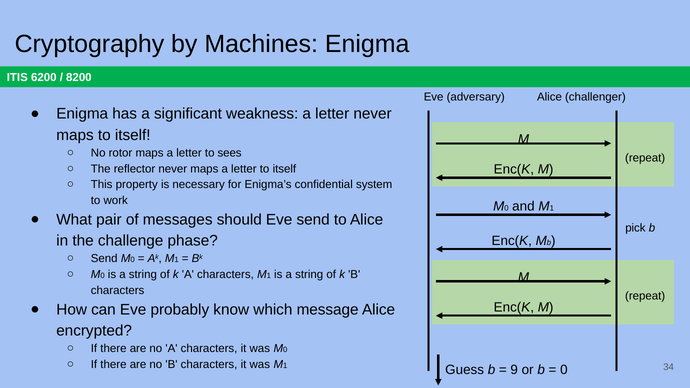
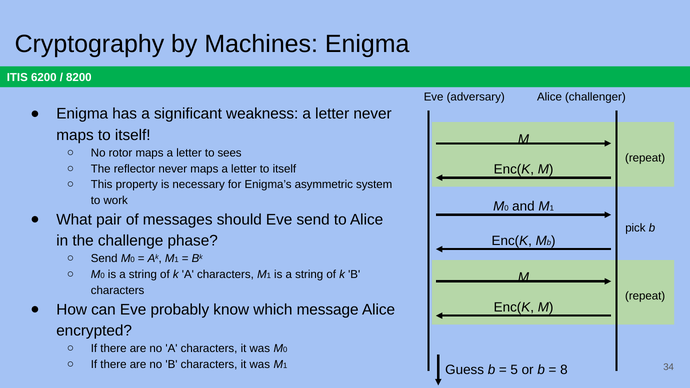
confidential: confidential -> asymmetric
9: 9 -> 5
0 at (564, 370): 0 -> 8
